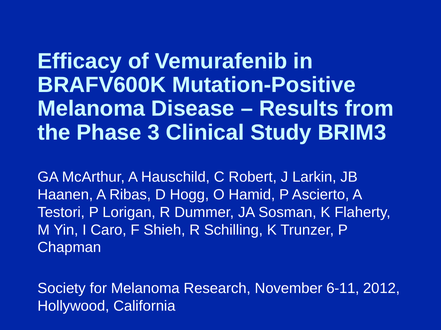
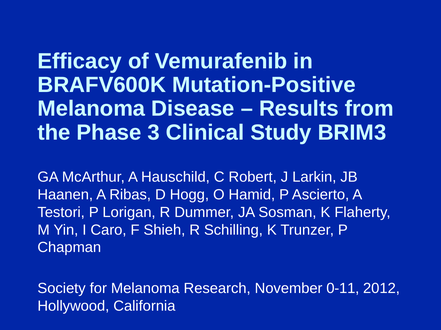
6-11: 6-11 -> 0-11
